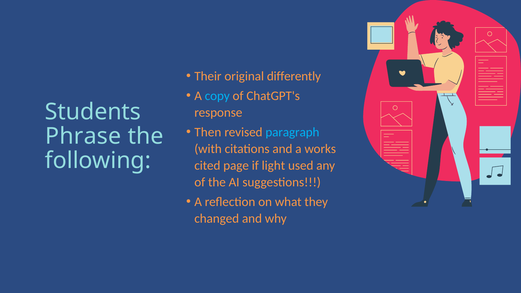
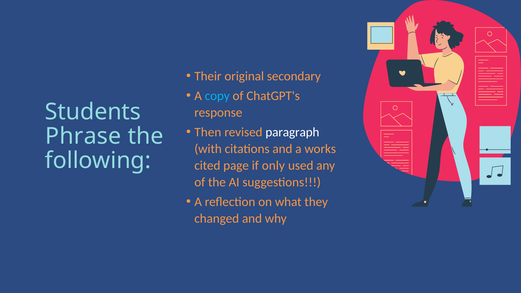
differently: differently -> secondary
paragraph colour: light blue -> white
light: light -> only
